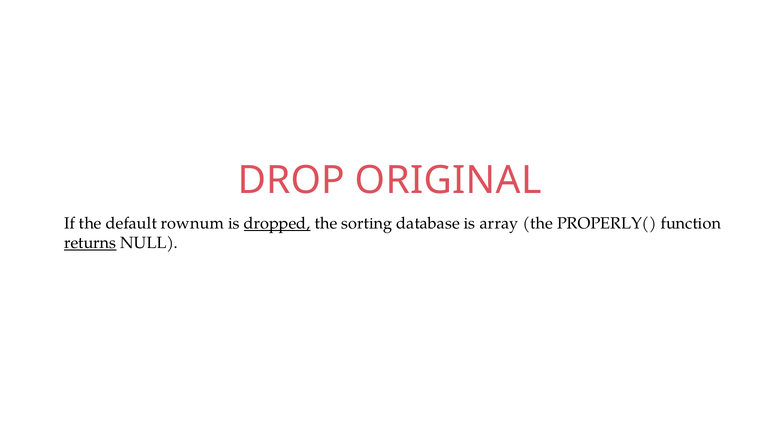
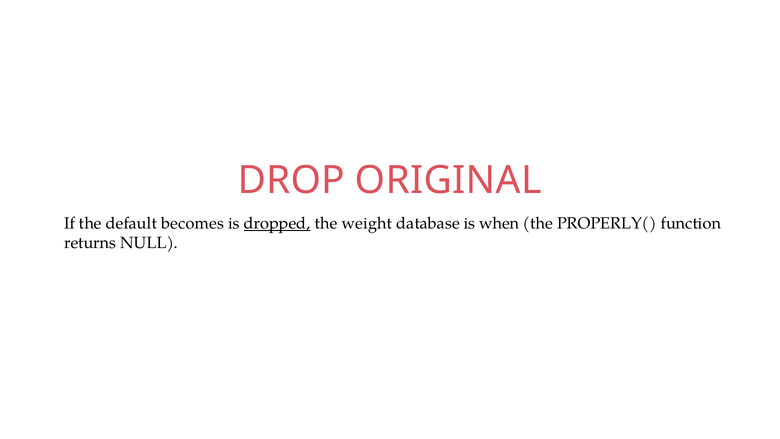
rownum: rownum -> becomes
sorting: sorting -> weight
array: array -> when
returns underline: present -> none
